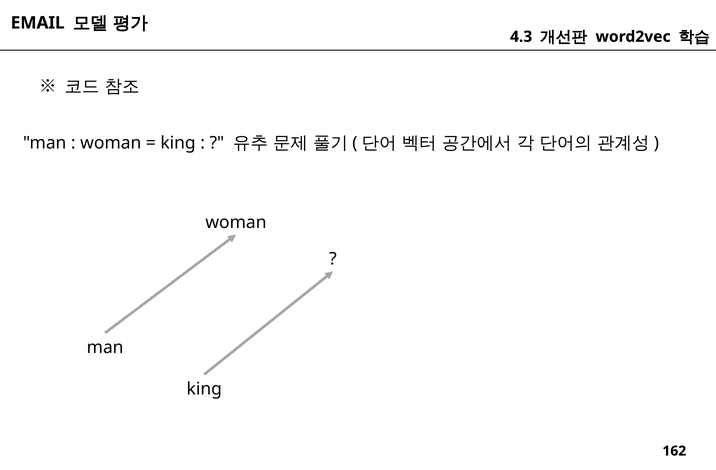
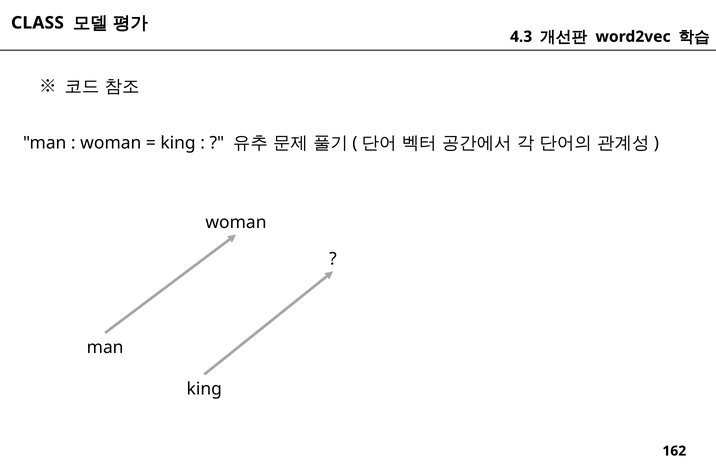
EMAIL: EMAIL -> CLASS
